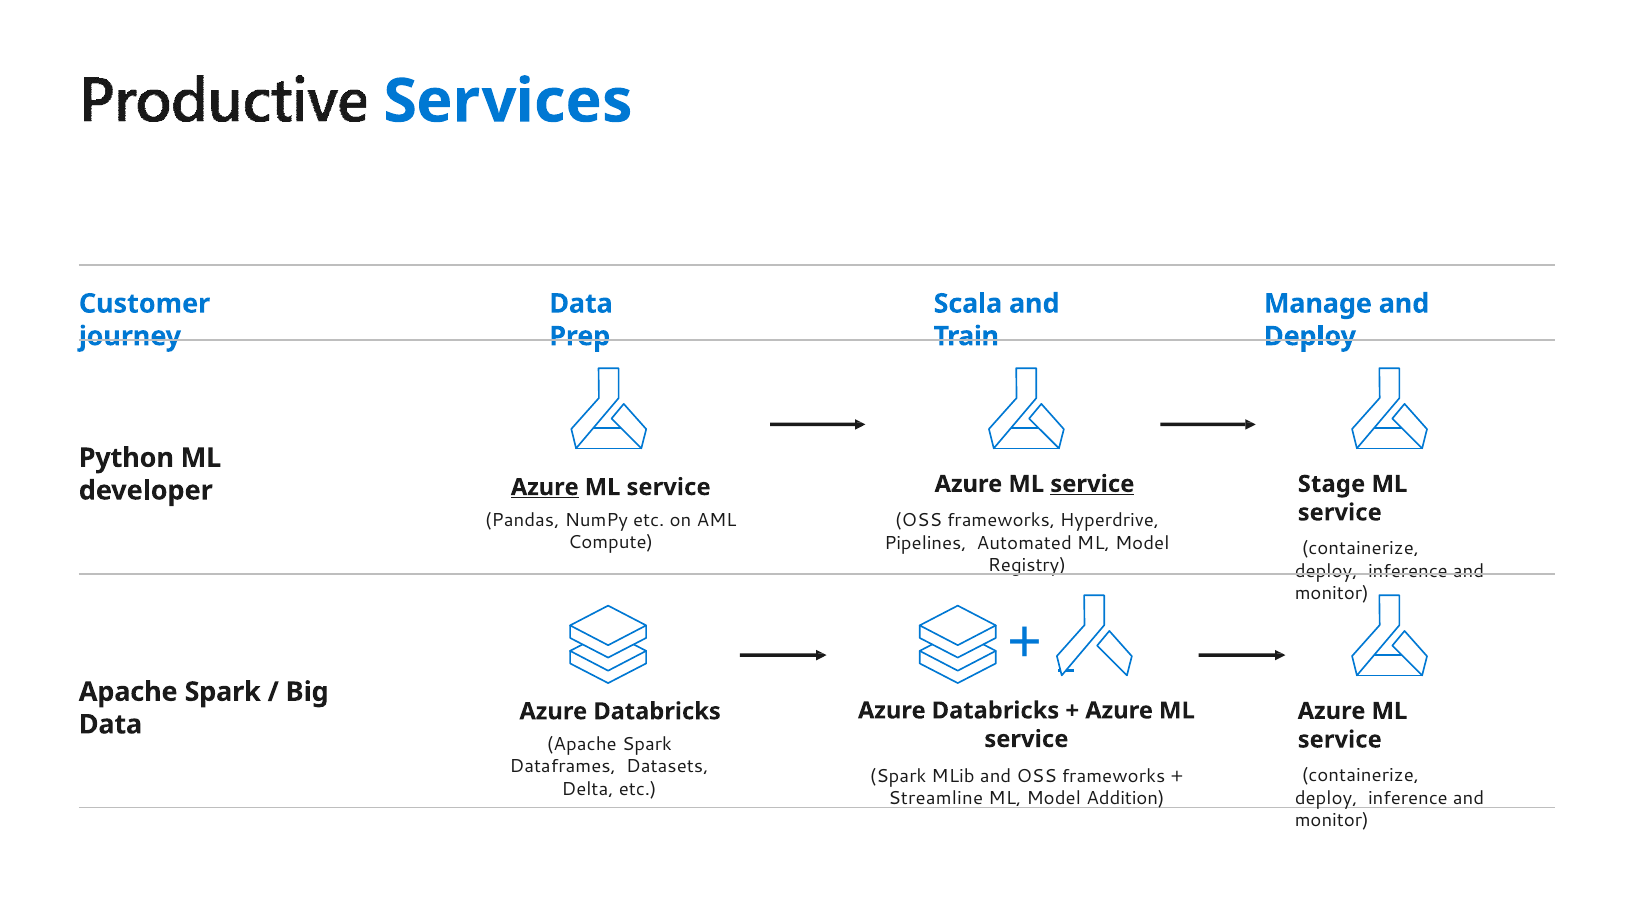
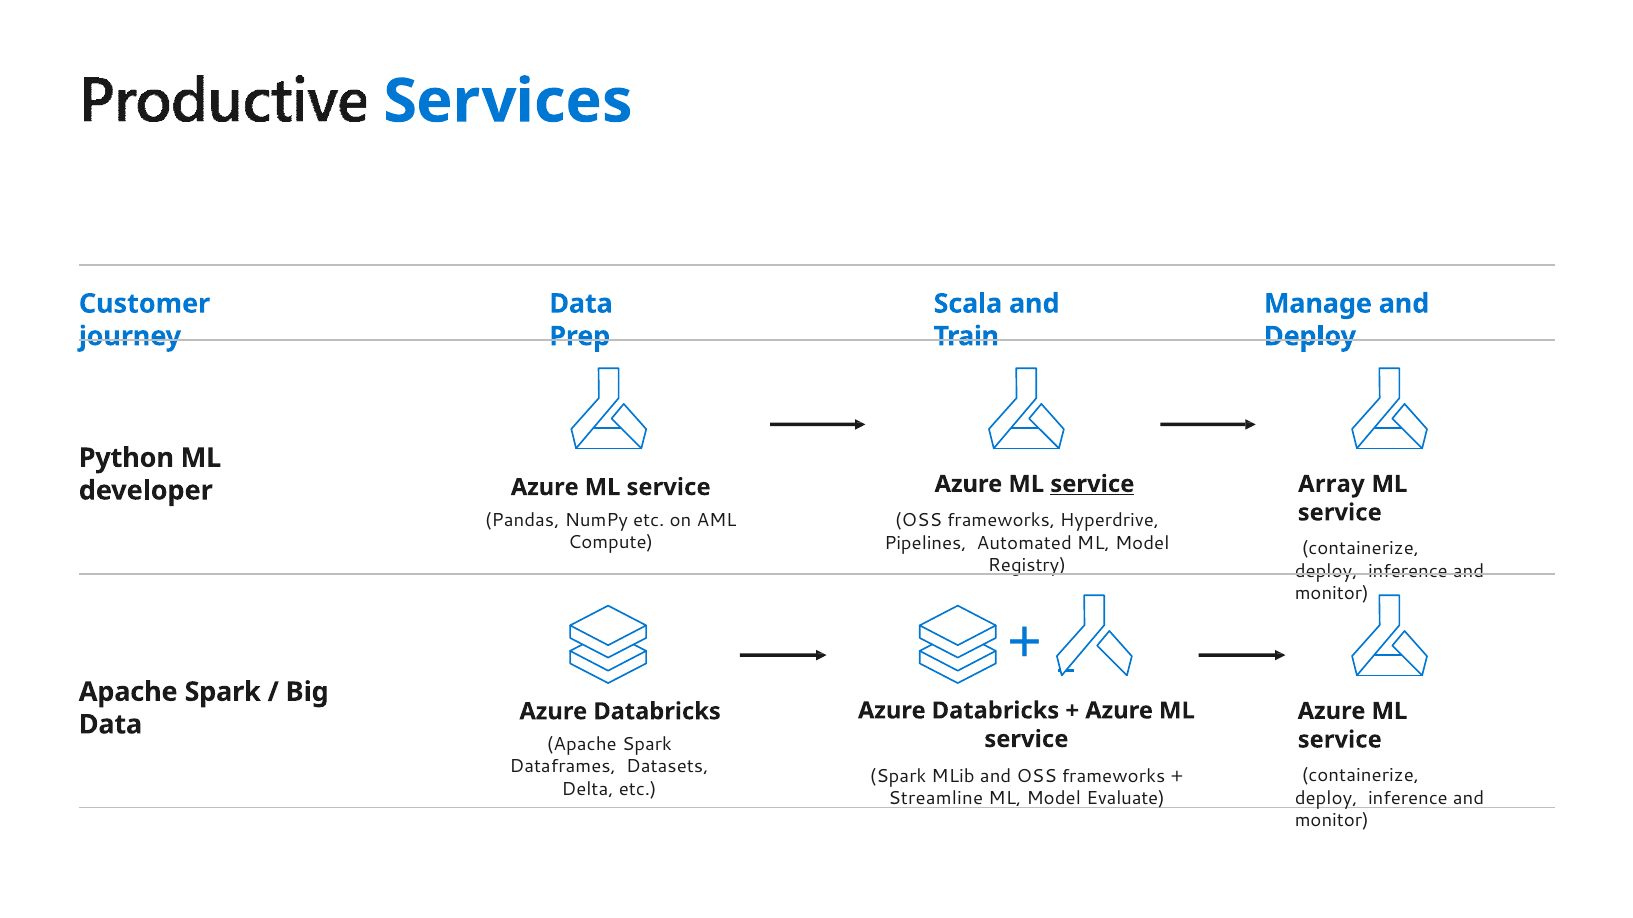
Stage: Stage -> Array
Azure at (545, 488) underline: present -> none
Addition: Addition -> Evaluate
